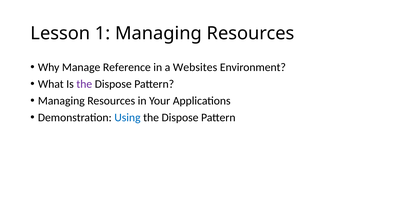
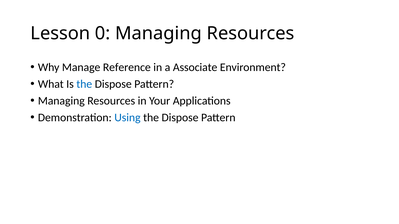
1: 1 -> 0
Websites: Websites -> Associate
the at (84, 84) colour: purple -> blue
